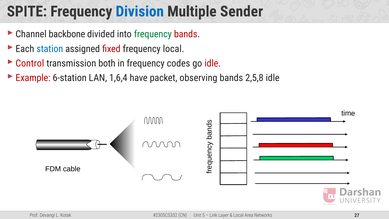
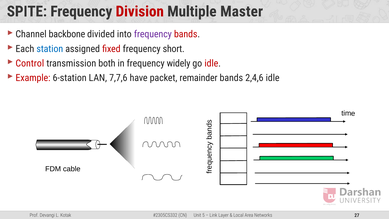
Division colour: blue -> red
Sender: Sender -> Master
frequency at (153, 34) colour: green -> purple
frequency local: local -> short
codes: codes -> widely
1,6,4: 1,6,4 -> 7,7,6
observing: observing -> remainder
2,5,8: 2,5,8 -> 2,4,6
